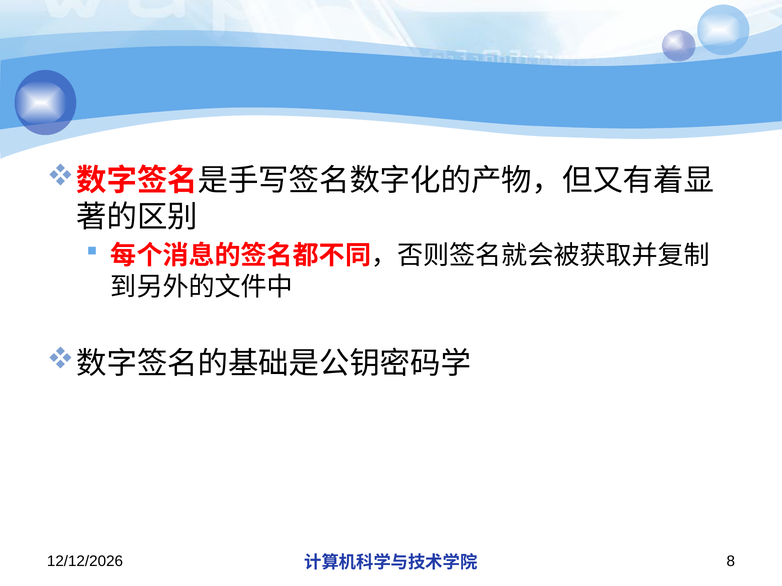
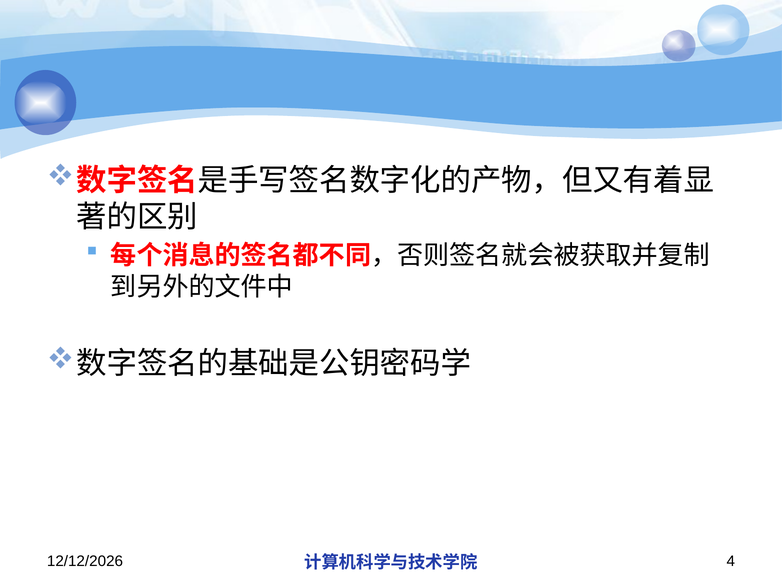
8: 8 -> 4
